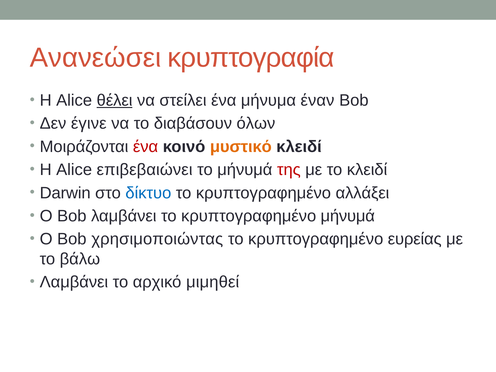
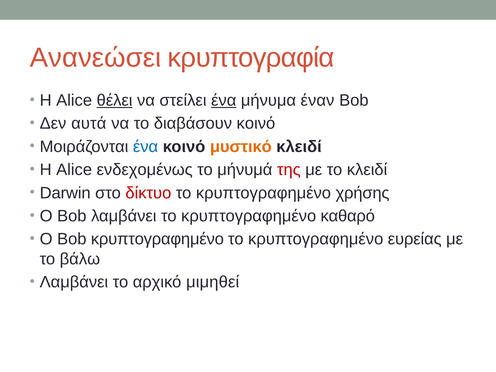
ένα at (224, 100) underline: none -> present
έγινε: έγινε -> αυτά
διαβάσουν όλων: όλων -> κοινό
ένα at (146, 147) colour: red -> blue
επιβεβαιώνει: επιβεβαιώνει -> ενδεχομένως
δίκτυο colour: blue -> red
αλλάξει: αλλάξει -> χρήσης
κρυπτογραφημένο μήνυμά: μήνυμά -> καθαρό
Bob χρησιμοποιώντας: χρησιμοποιώντας -> κρυπτογραφημένο
